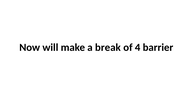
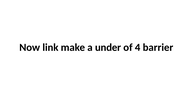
will: will -> link
break: break -> under
